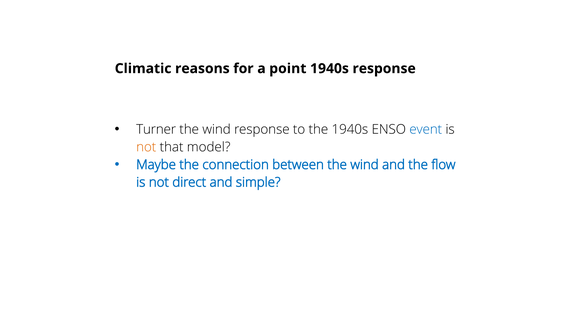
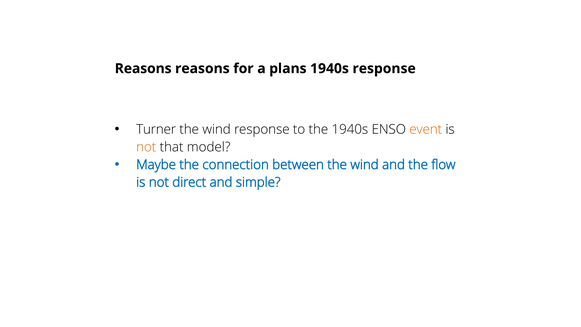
Climatic at (143, 69): Climatic -> Reasons
point: point -> plans
event colour: blue -> orange
